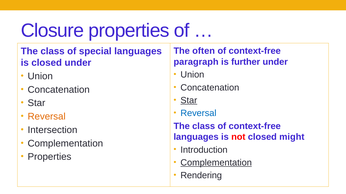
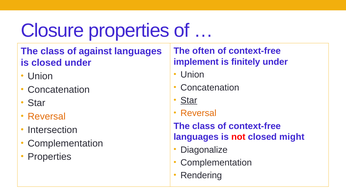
special: special -> against
paragraph: paragraph -> implement
further: further -> finitely
Reversal at (198, 114) colour: blue -> orange
Introduction: Introduction -> Diagonalize
Complementation at (216, 163) underline: present -> none
